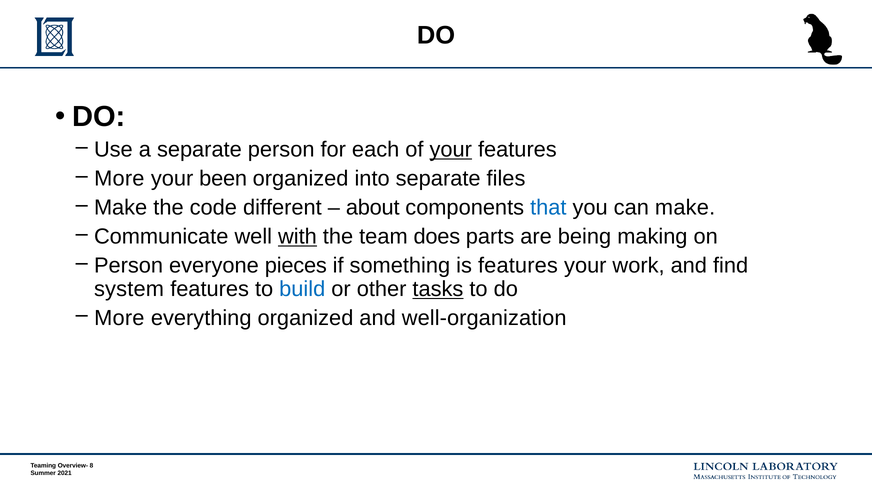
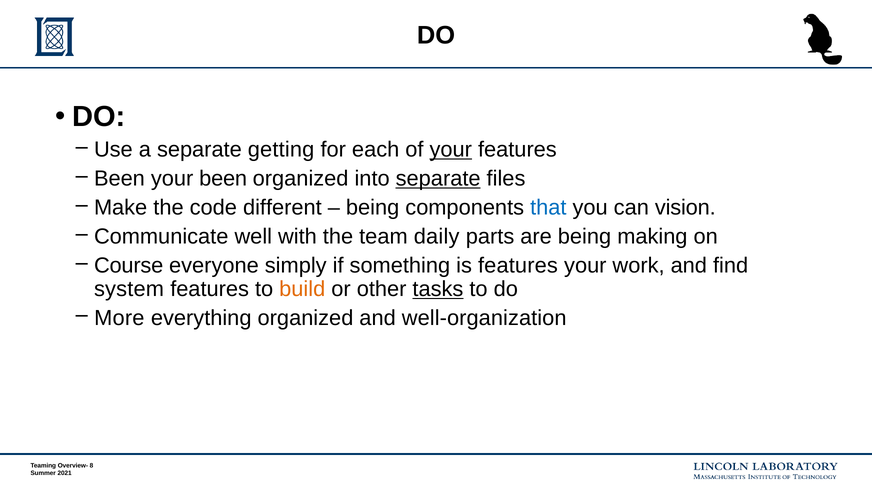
separate person: person -> getting
More at (119, 179): More -> Been
separate at (438, 179) underline: none -> present
about at (373, 208): about -> being
can make: make -> vision
with underline: present -> none
does: does -> daily
Person at (129, 266): Person -> Course
pieces: pieces -> simply
build colour: blue -> orange
